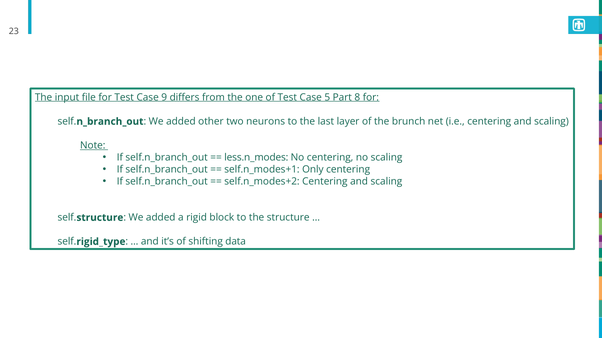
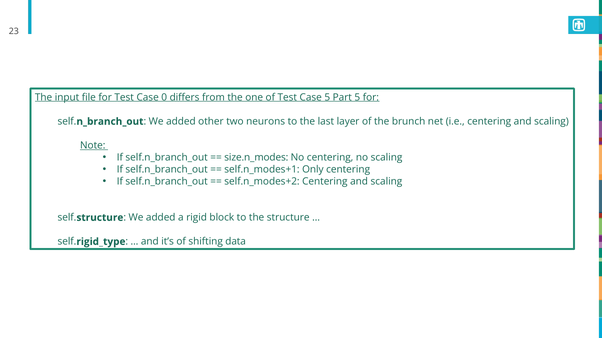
9: 9 -> 0
Part 8: 8 -> 5
less.n_modes: less.n_modes -> size.n_modes
